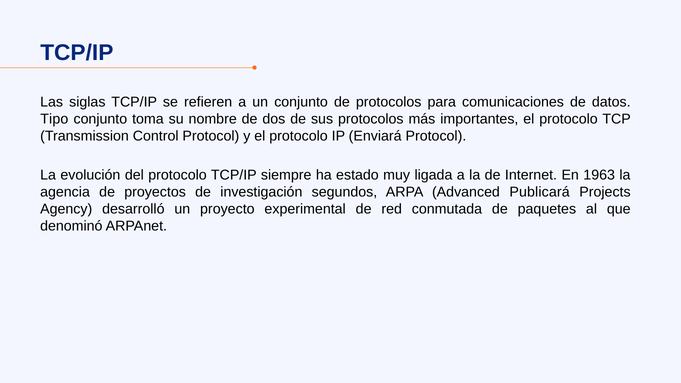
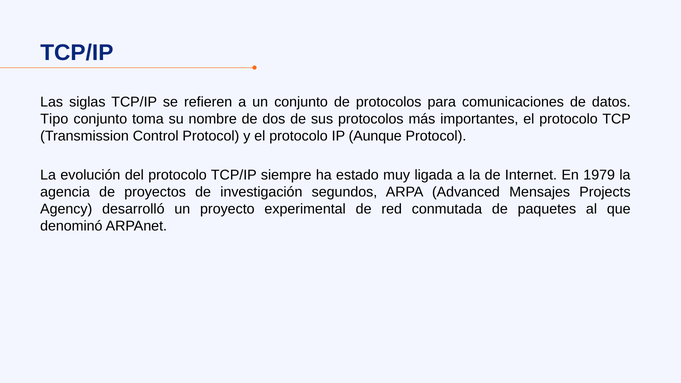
Enviará: Enviará -> Aunque
1963: 1963 -> 1979
Publicará: Publicará -> Mensajes
